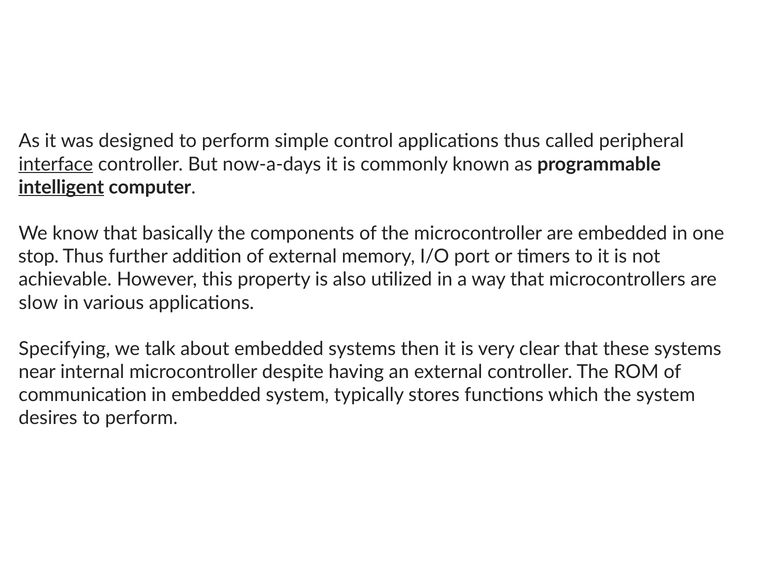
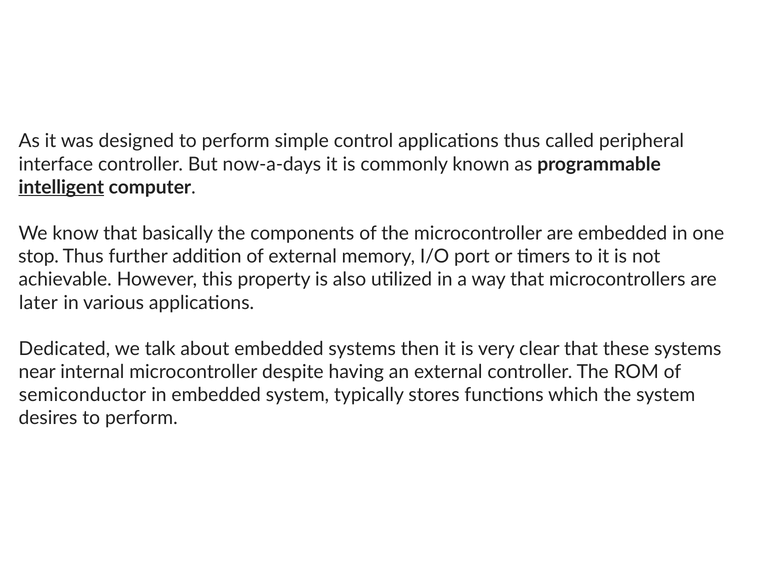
interface underline: present -> none
slow: slow -> later
Specifying: Specifying -> Dedicated
communication: communication -> semiconductor
